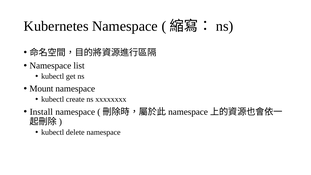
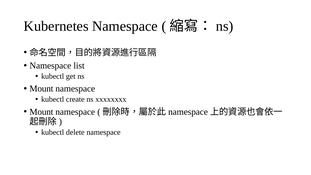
Install at (41, 112): Install -> Mount
